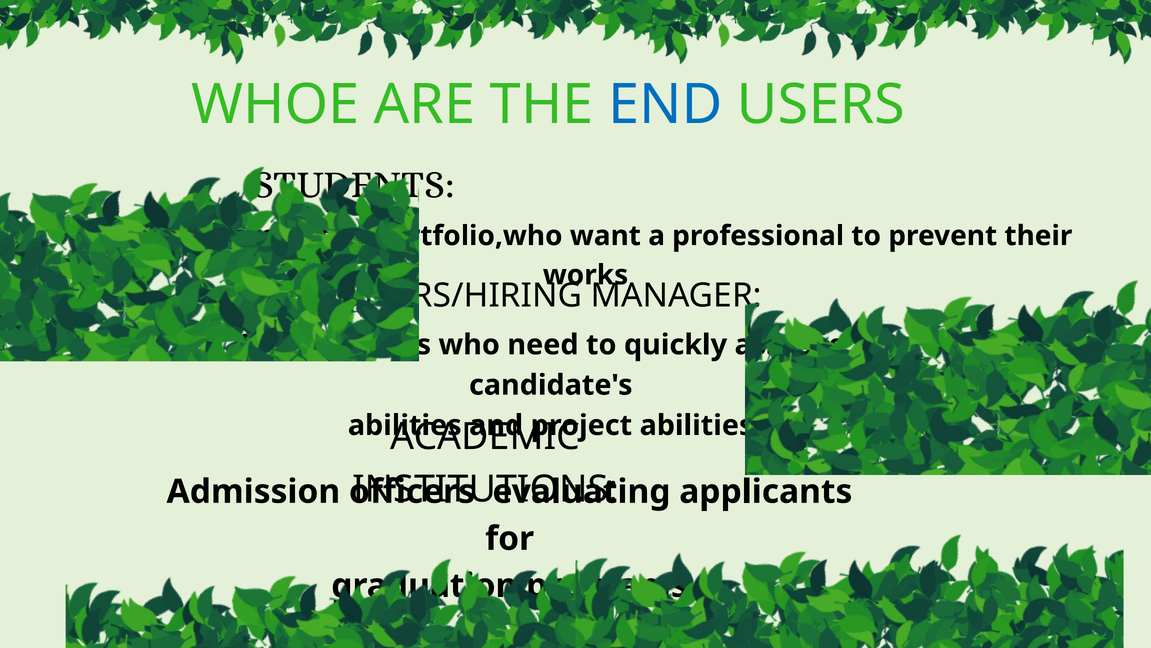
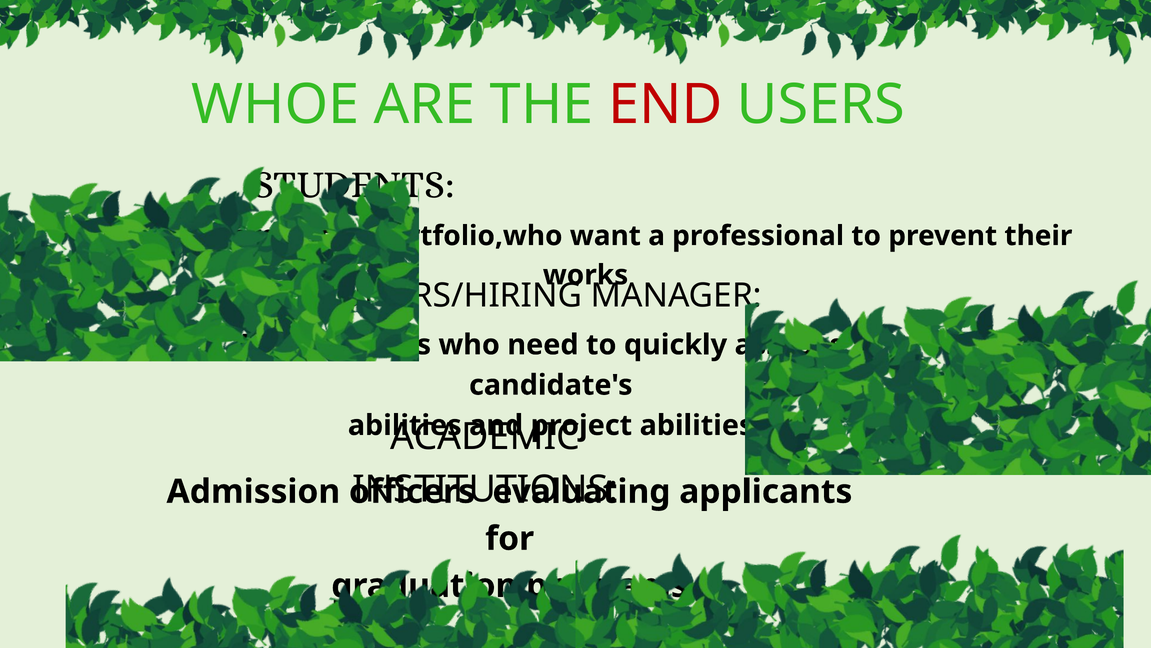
END colour: blue -> red
